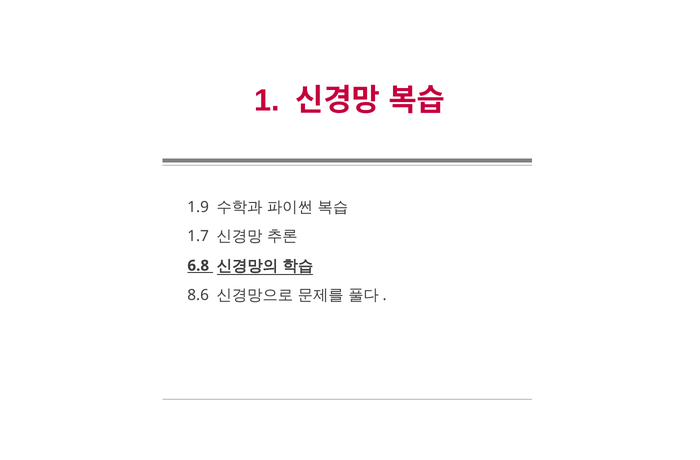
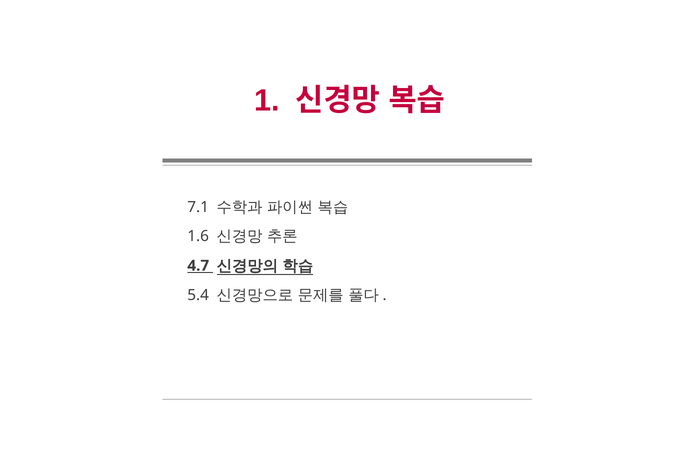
1.9: 1.9 -> 7.1
1.7: 1.7 -> 1.6
6.8: 6.8 -> 4.7
8.6: 8.6 -> 5.4
